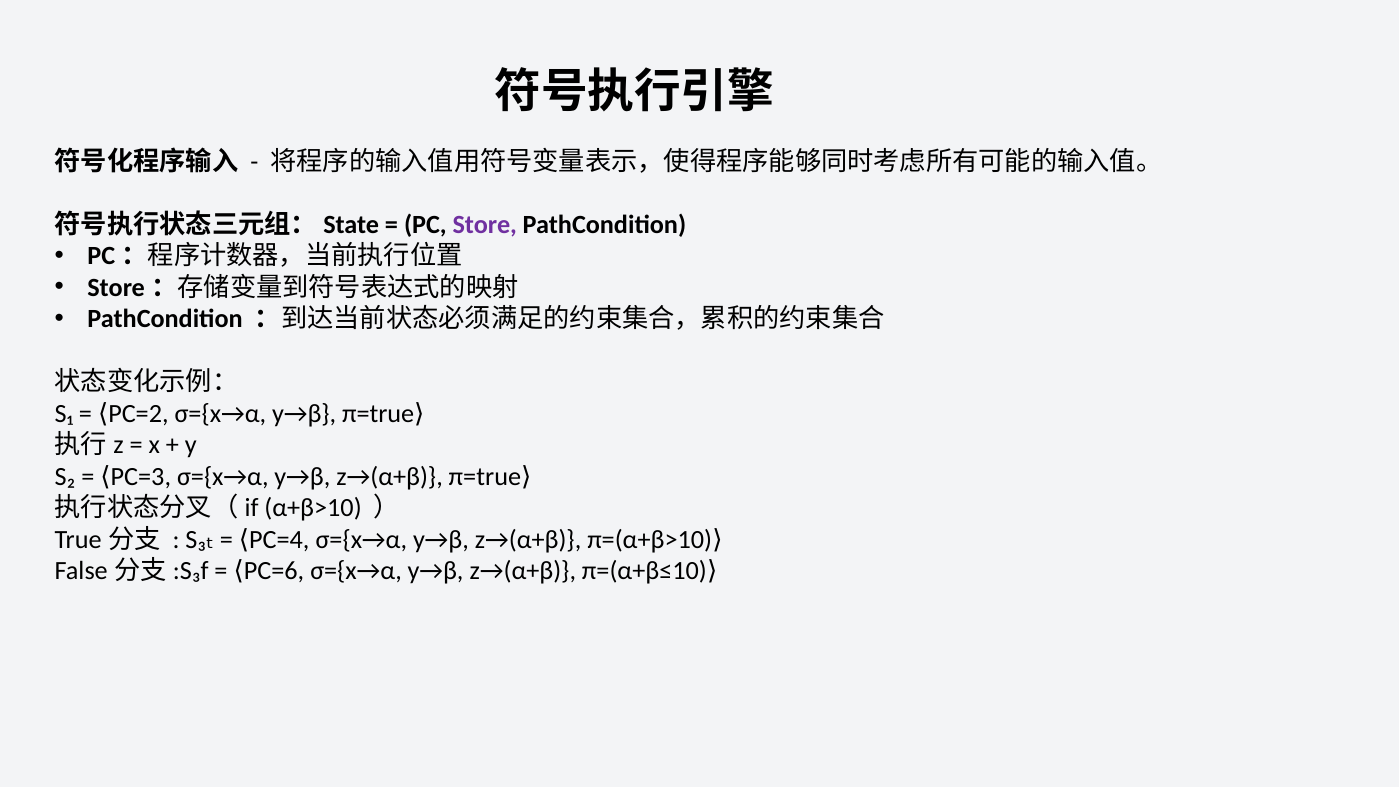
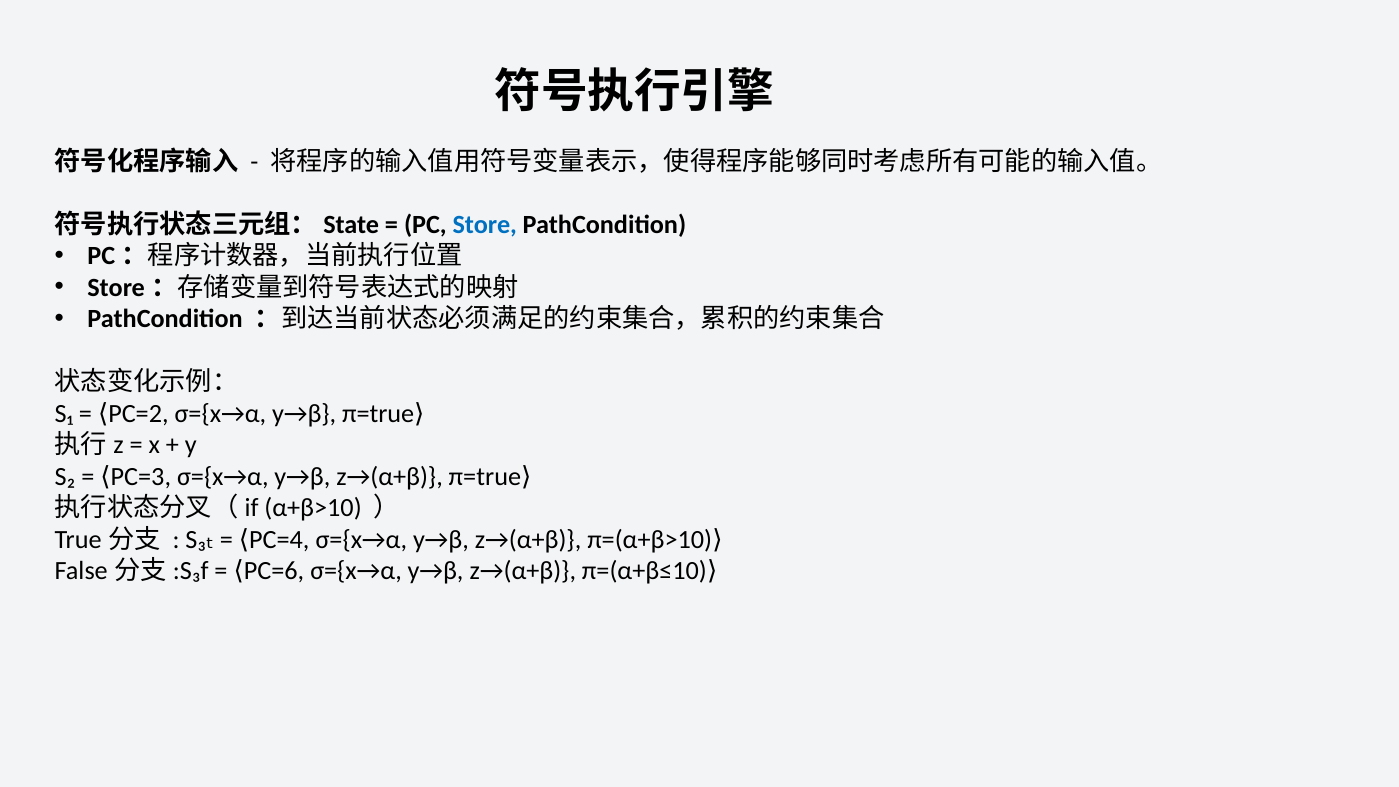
Store colour: purple -> blue
